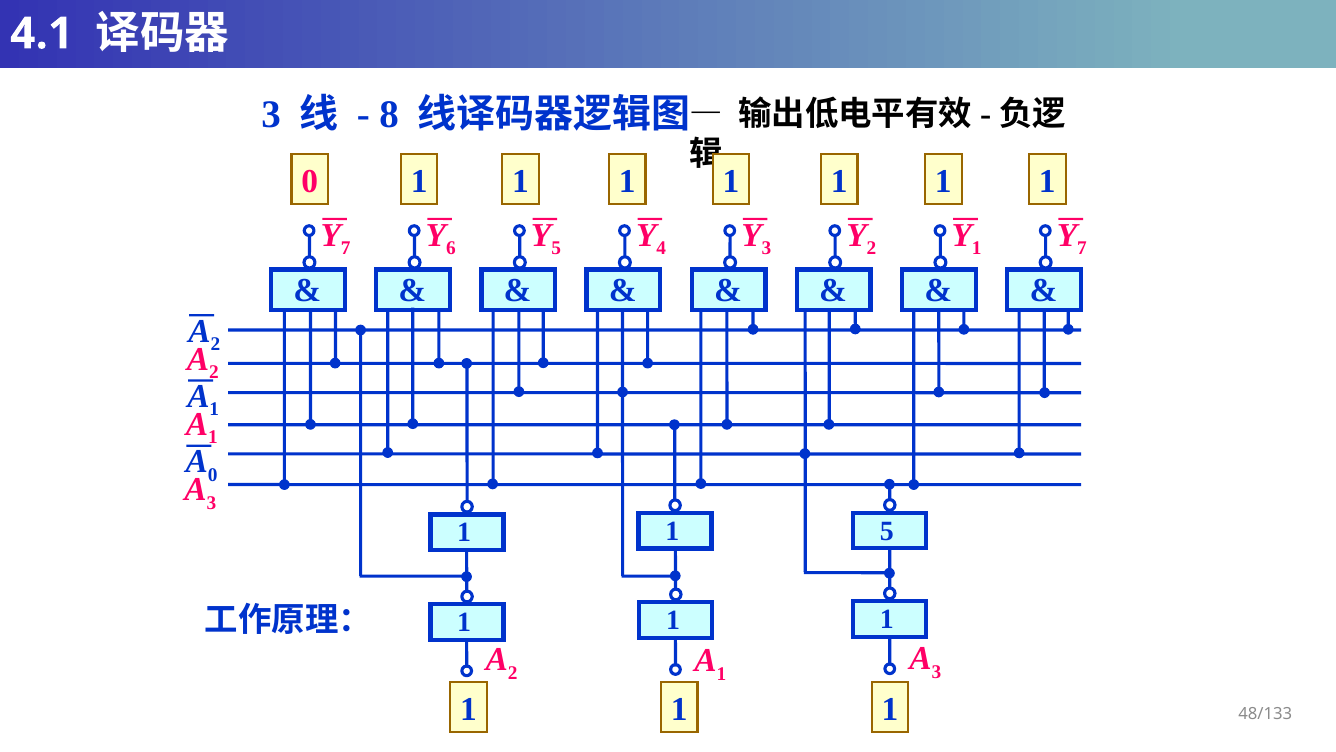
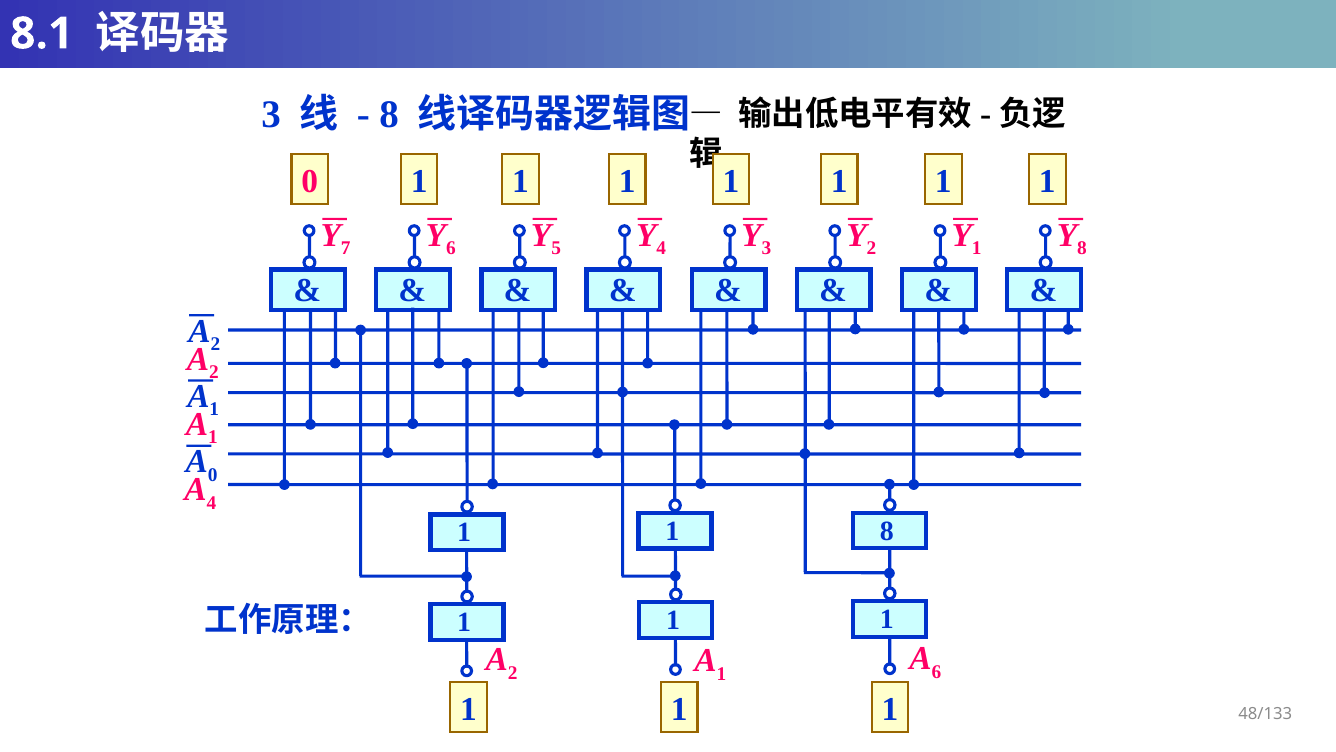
4.1: 4.1 -> 8.1
7 at (1082, 248): 7 -> 8
3 at (211, 502): 3 -> 4
1 5: 5 -> 8
3 at (936, 671): 3 -> 6
